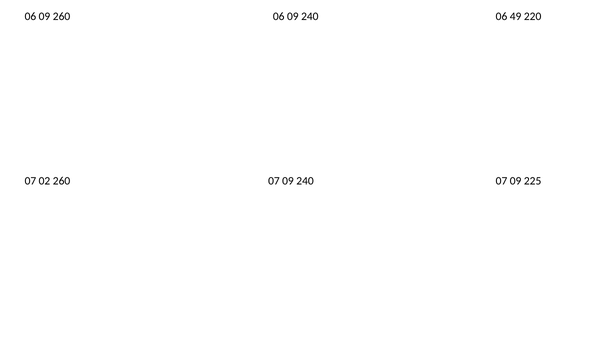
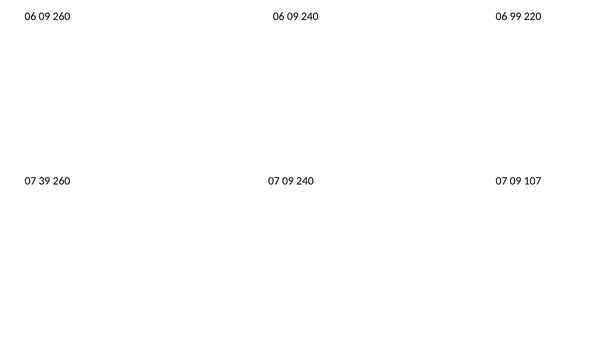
49: 49 -> 99
02: 02 -> 39
225: 225 -> 107
